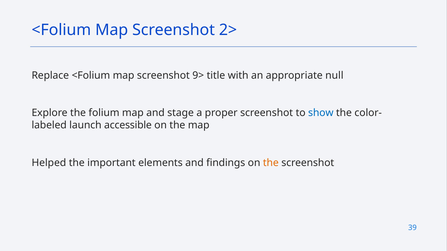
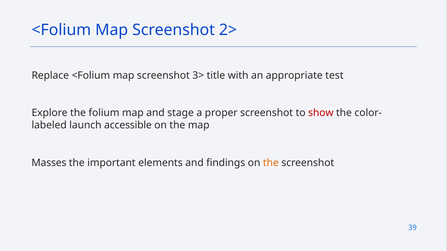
9>: 9> -> 3>
null: null -> test
show colour: blue -> red
Helped: Helped -> Masses
